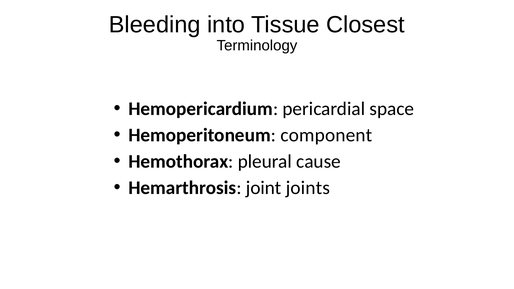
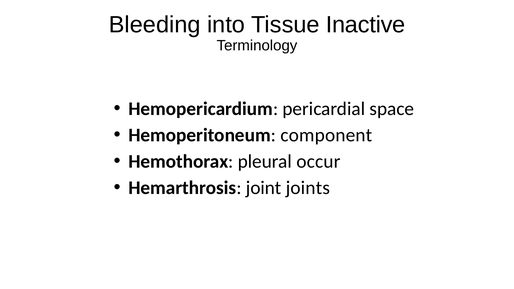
Closest: Closest -> Inactive
cause: cause -> occur
